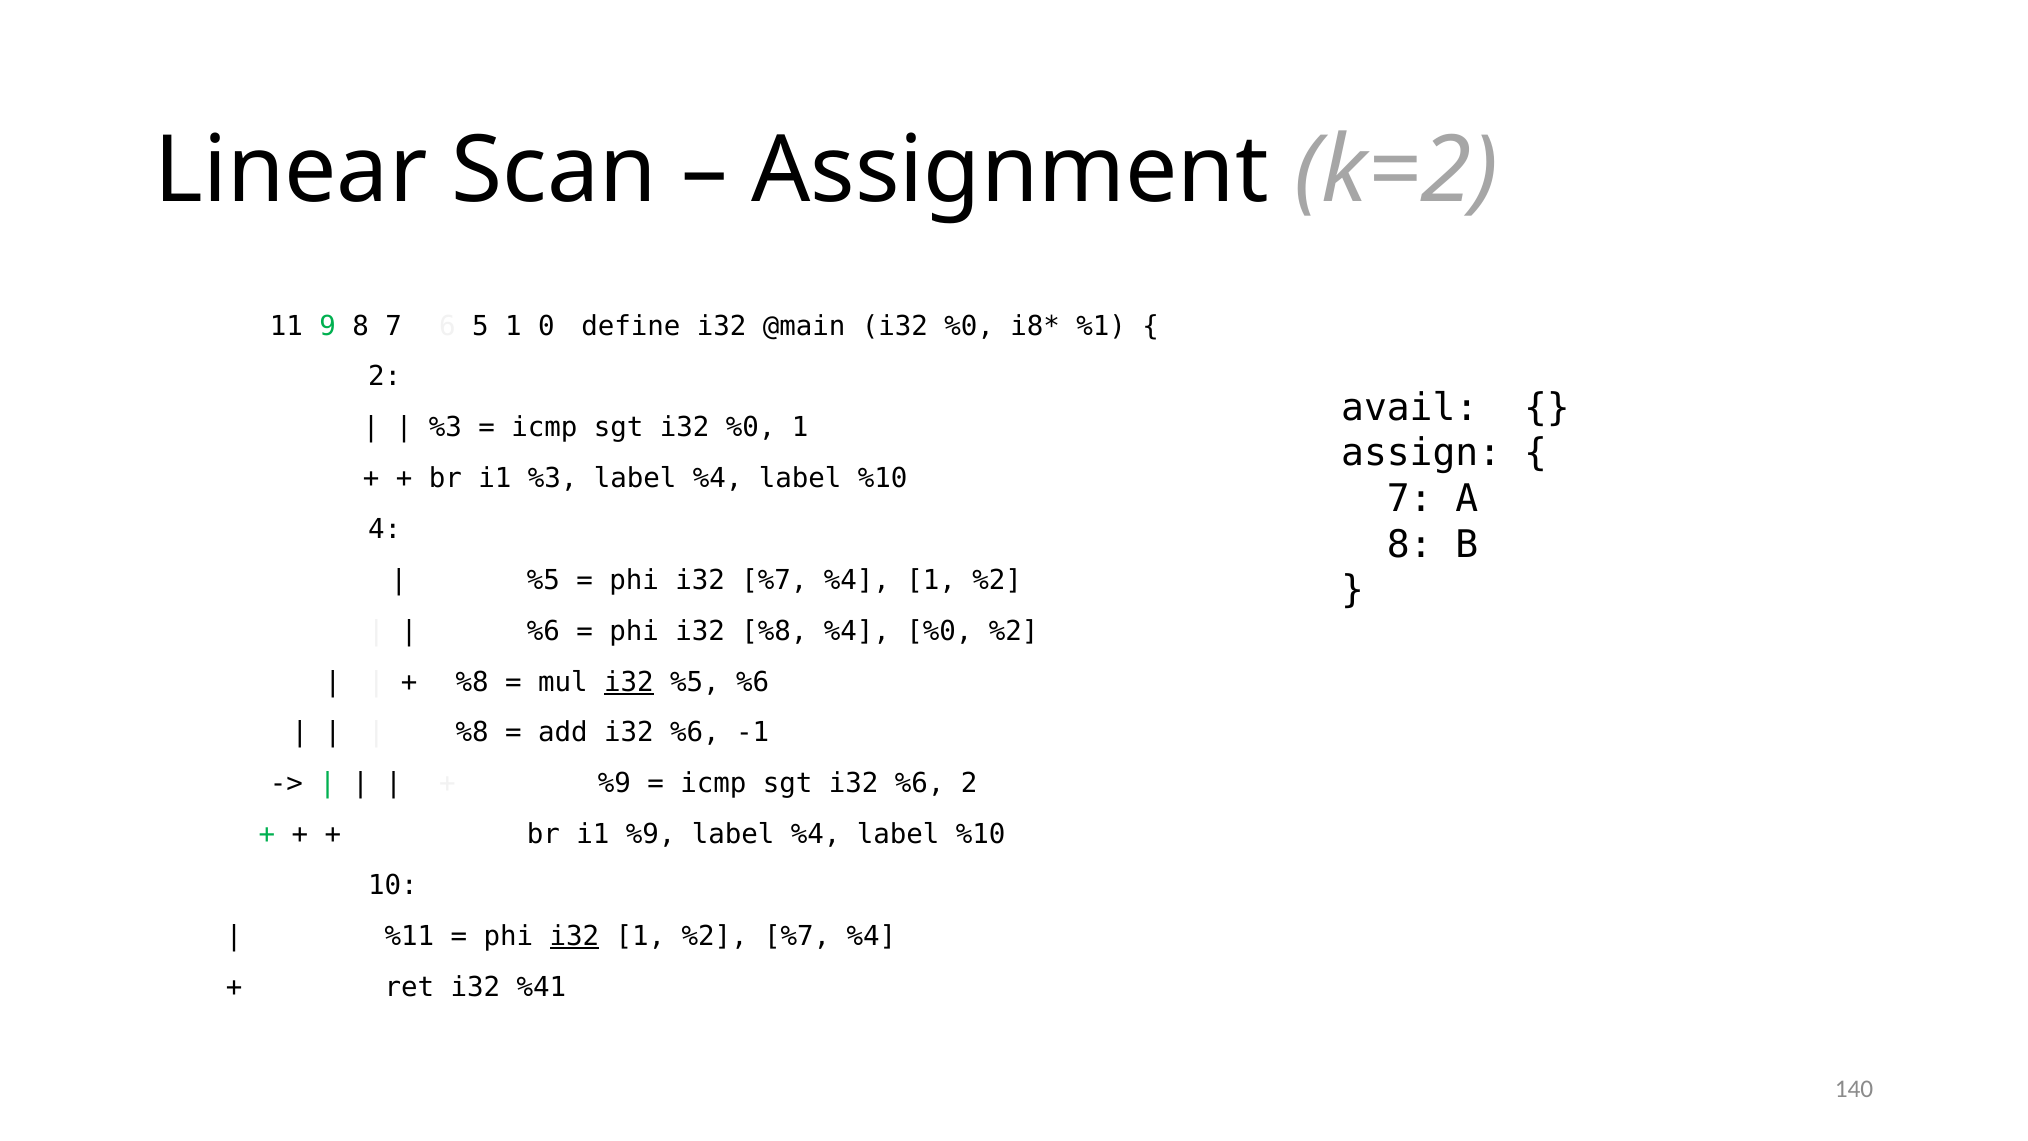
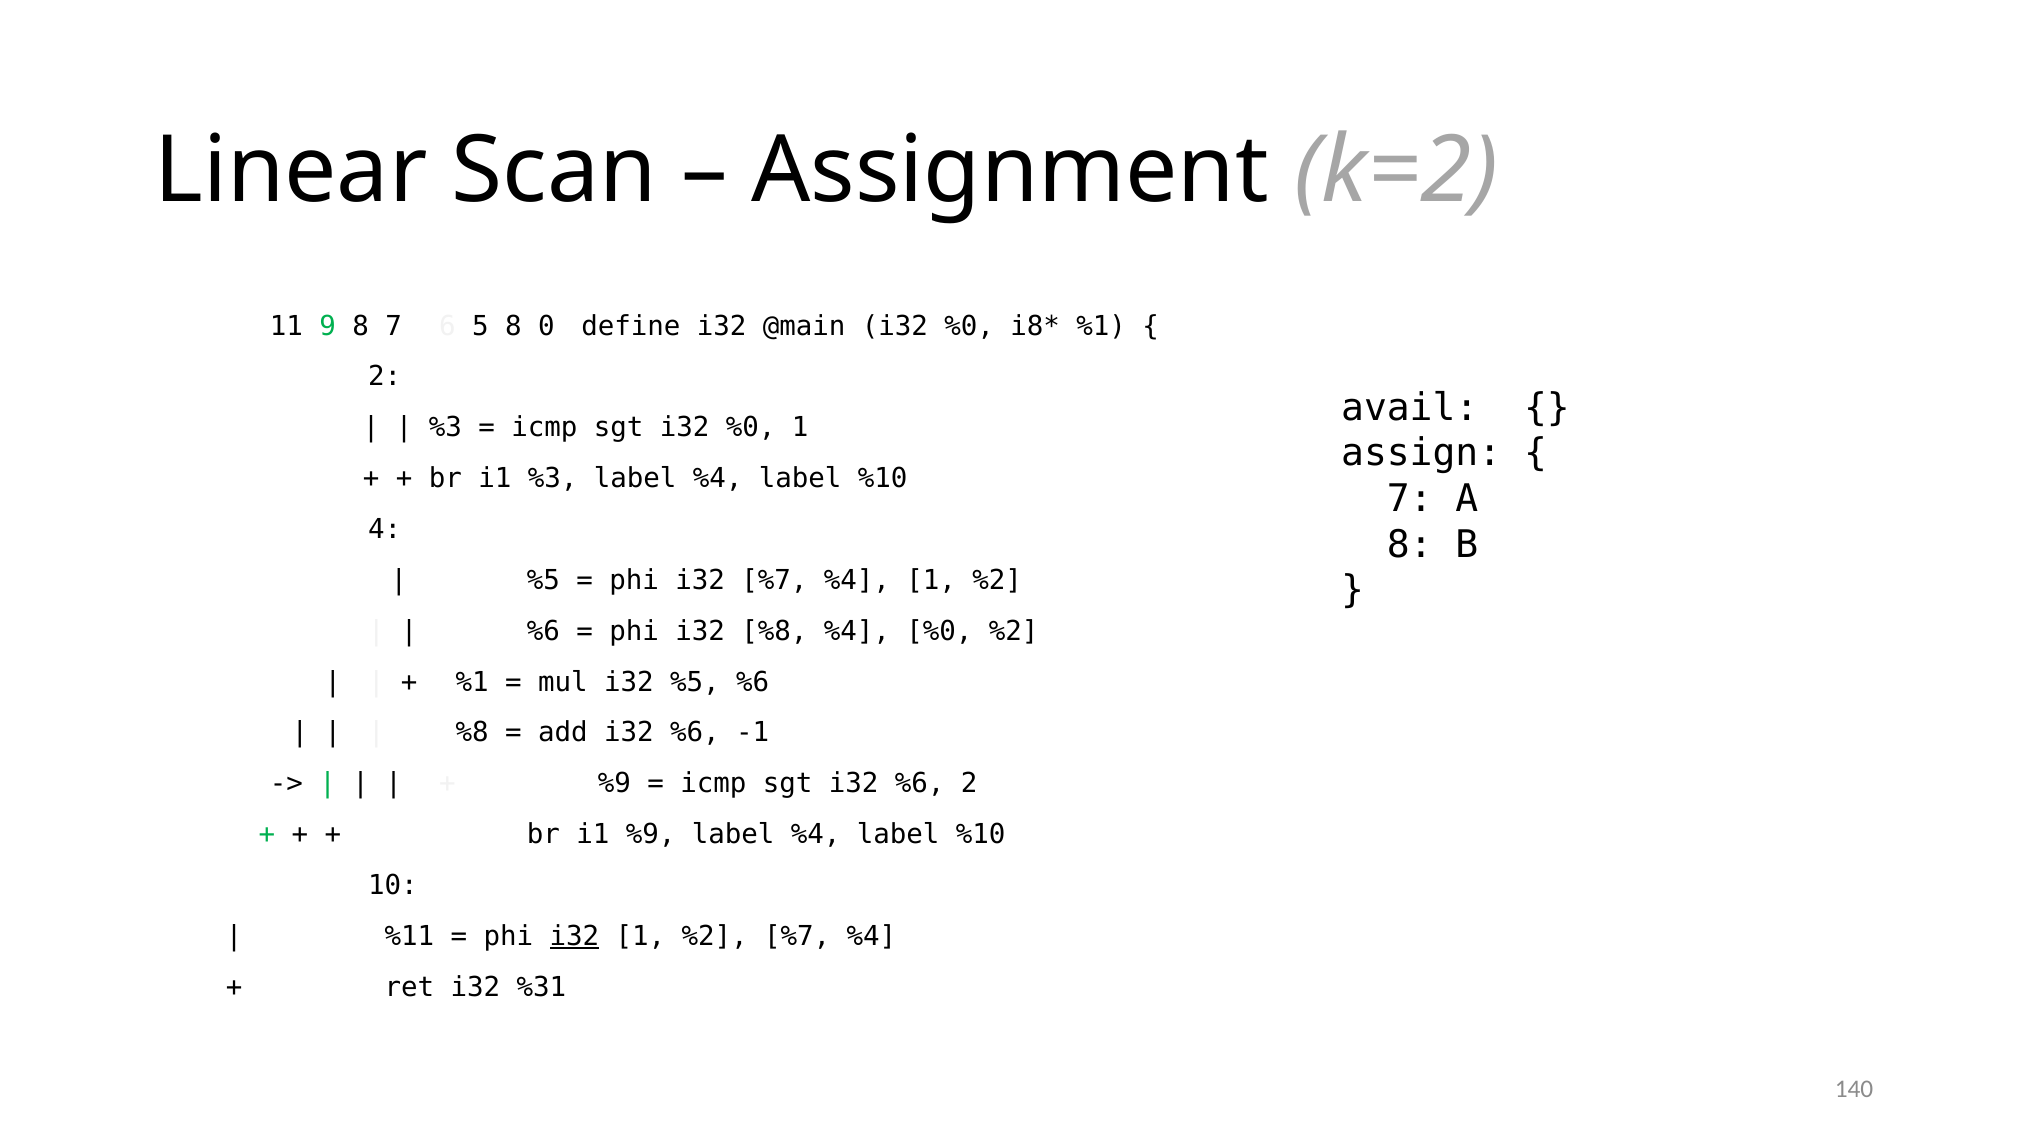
5 1: 1 -> 8
%8 at (472, 682): %8 -> %1
i32 at (629, 682) underline: present -> none
%41: %41 -> %31
